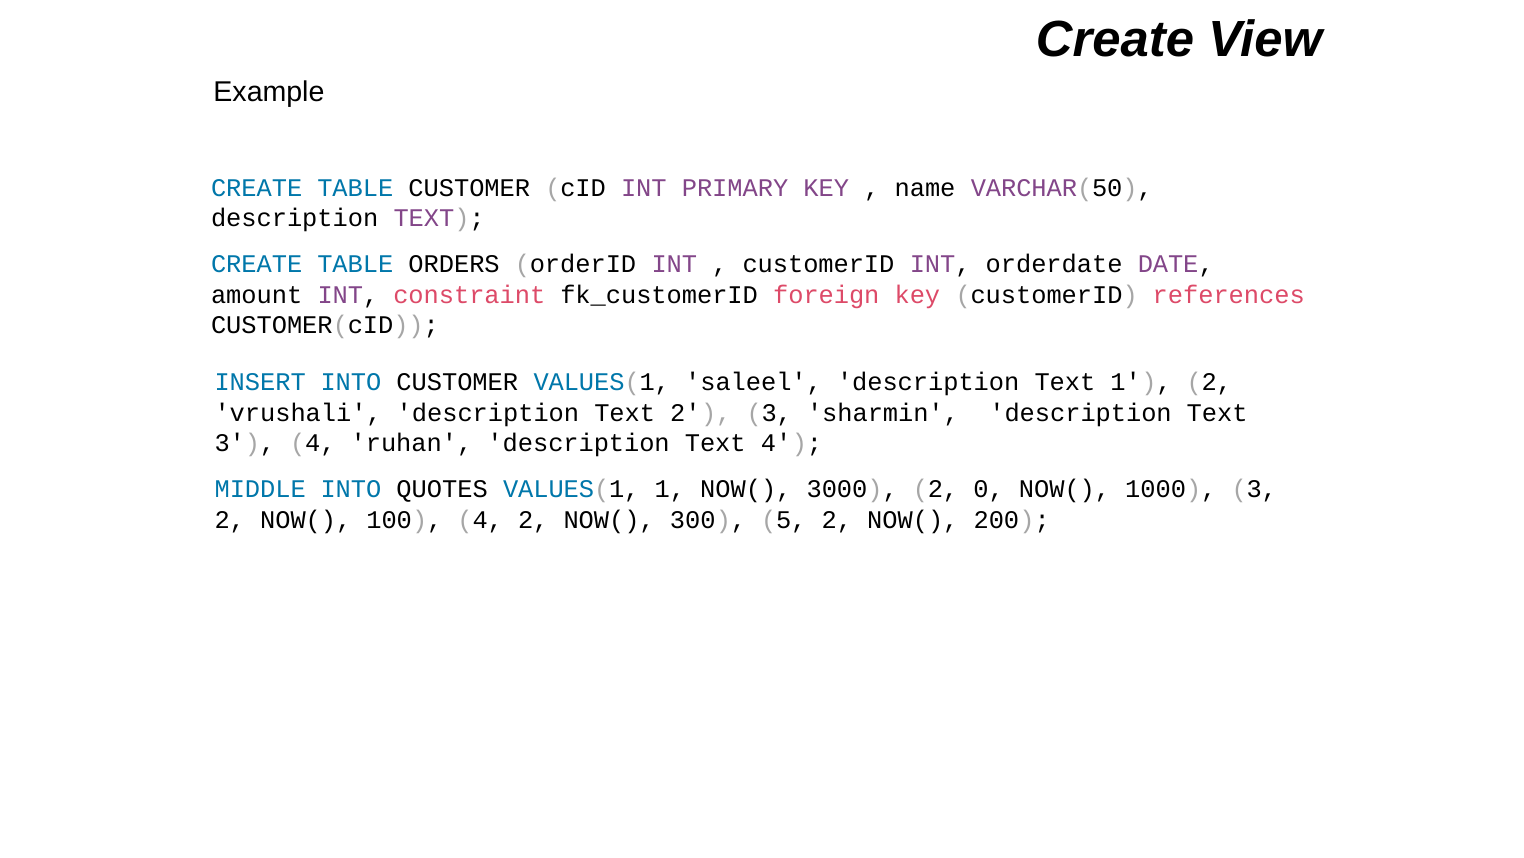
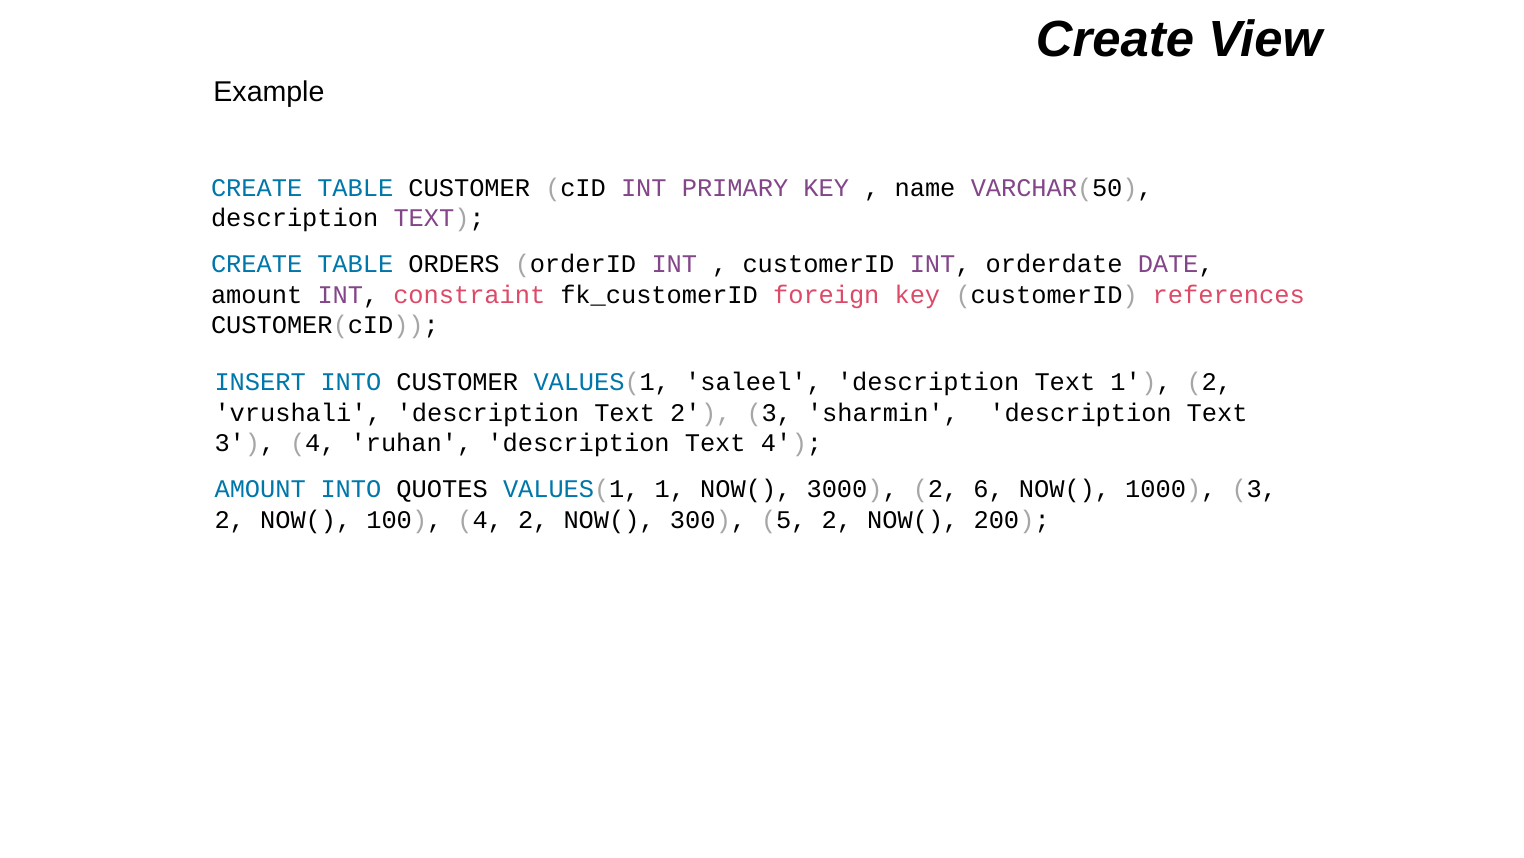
MIDDLE at (260, 489): MIDDLE -> AMOUNT
0: 0 -> 6
